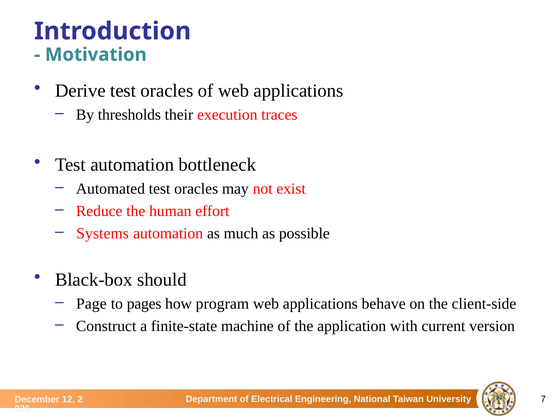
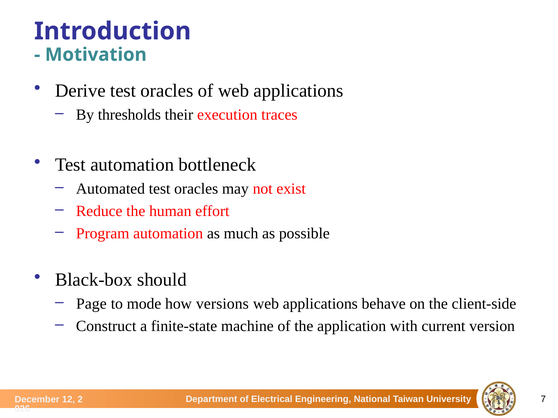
Systems: Systems -> Program
pages: pages -> mode
program: program -> versions
